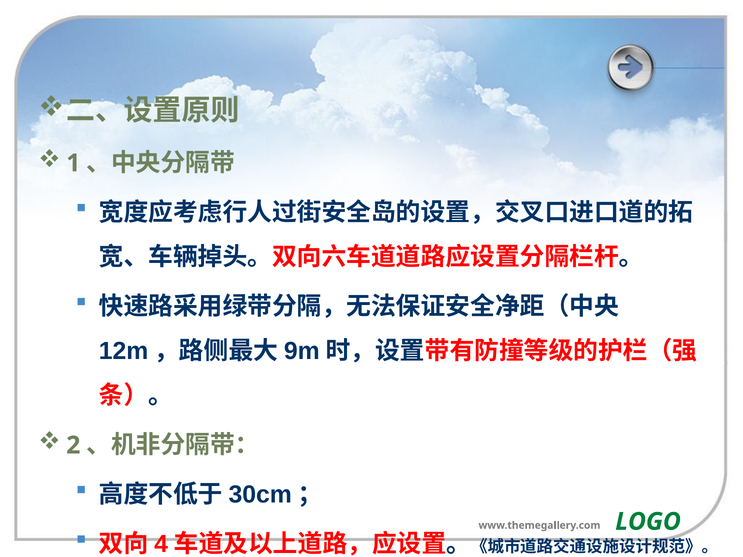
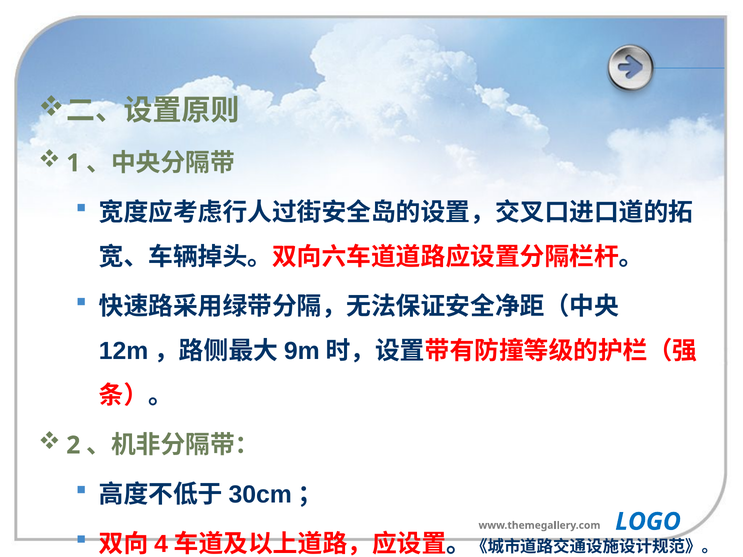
LOGO colour: green -> blue
